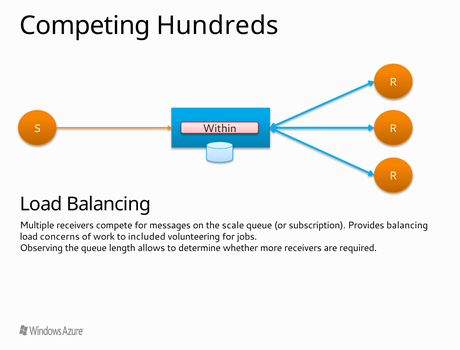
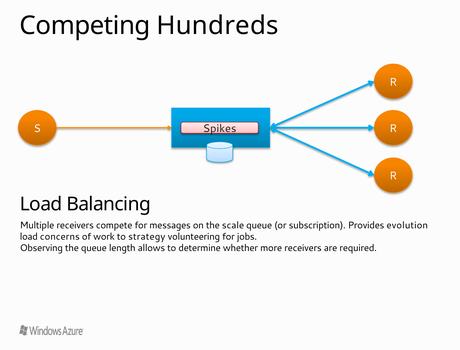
Within: Within -> Spikes
Provides balancing: balancing -> evolution
included: included -> strategy
